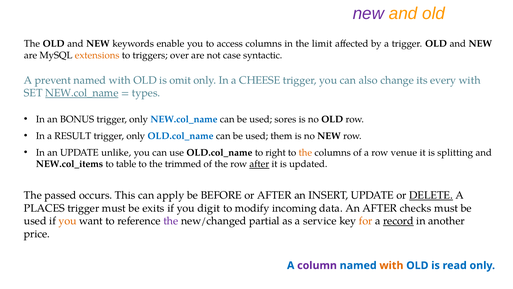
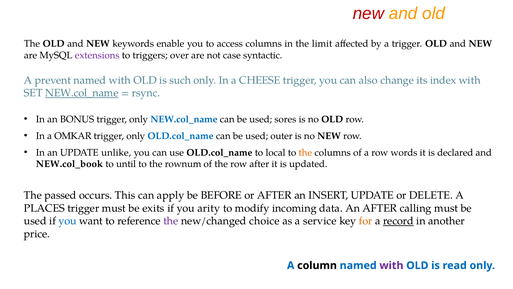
new at (368, 13) colour: purple -> red
extensions colour: orange -> purple
omit: omit -> such
every: every -> index
types: types -> rsync
RESULT: RESULT -> OMKAR
them: them -> outer
right: right -> local
venue: venue -> words
splitting: splitting -> declared
NEW.col_items: NEW.col_items -> NEW.col_book
table: table -> until
trimmed: trimmed -> rownum
after at (259, 164) underline: present -> none
DELETE underline: present -> none
digit: digit -> arity
checks: checks -> calling
you at (68, 221) colour: orange -> blue
partial: partial -> choice
column colour: purple -> black
with at (391, 265) colour: orange -> purple
